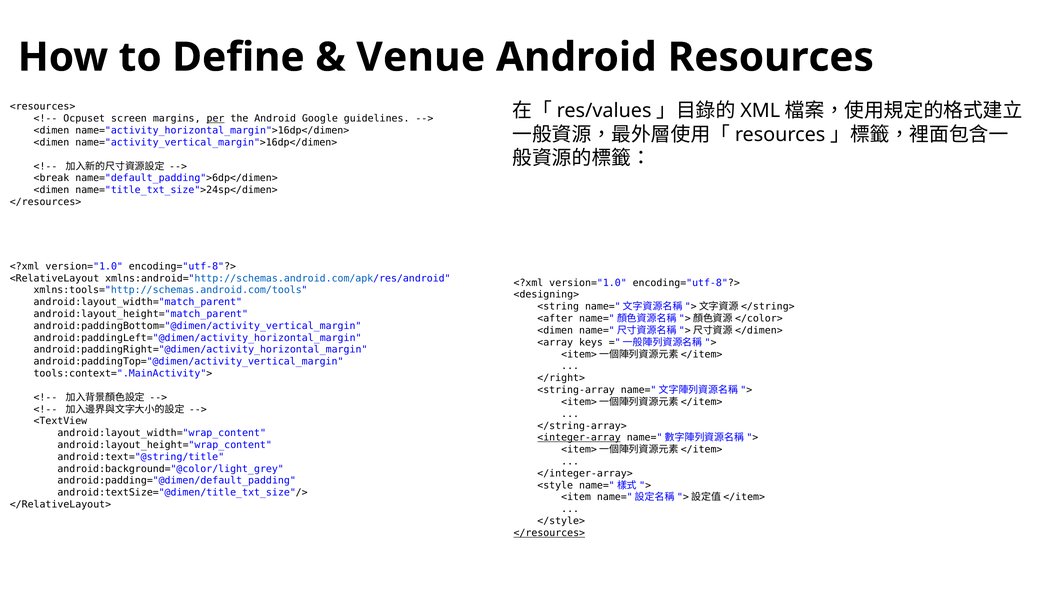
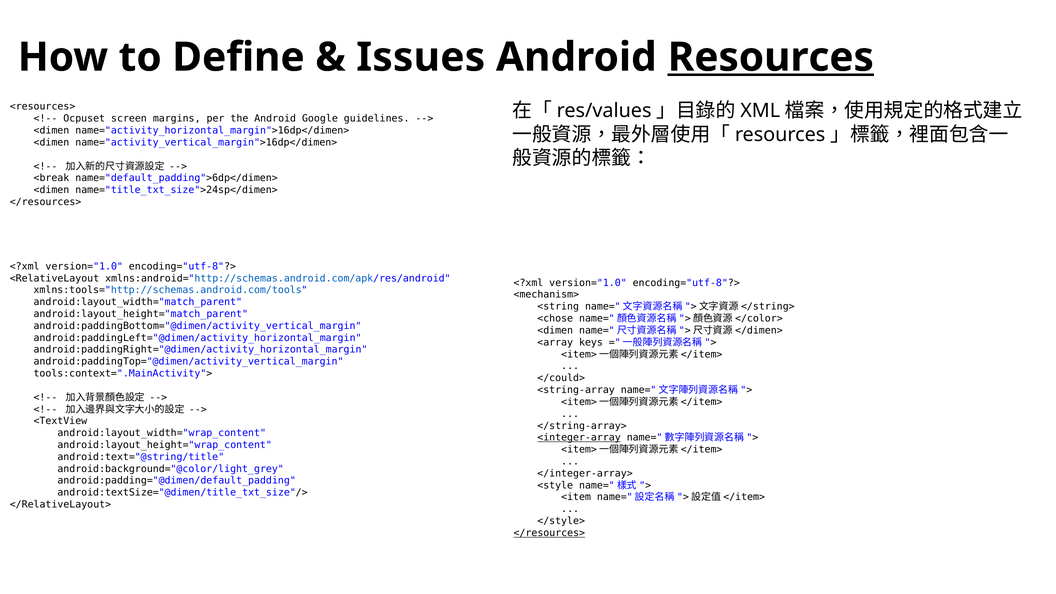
Venue: Venue -> Issues
Resources underline: none -> present
per underline: present -> none
<designing>: <designing> -> <mechanism>
<after: <after -> <chose
</right>: </right> -> </could>
